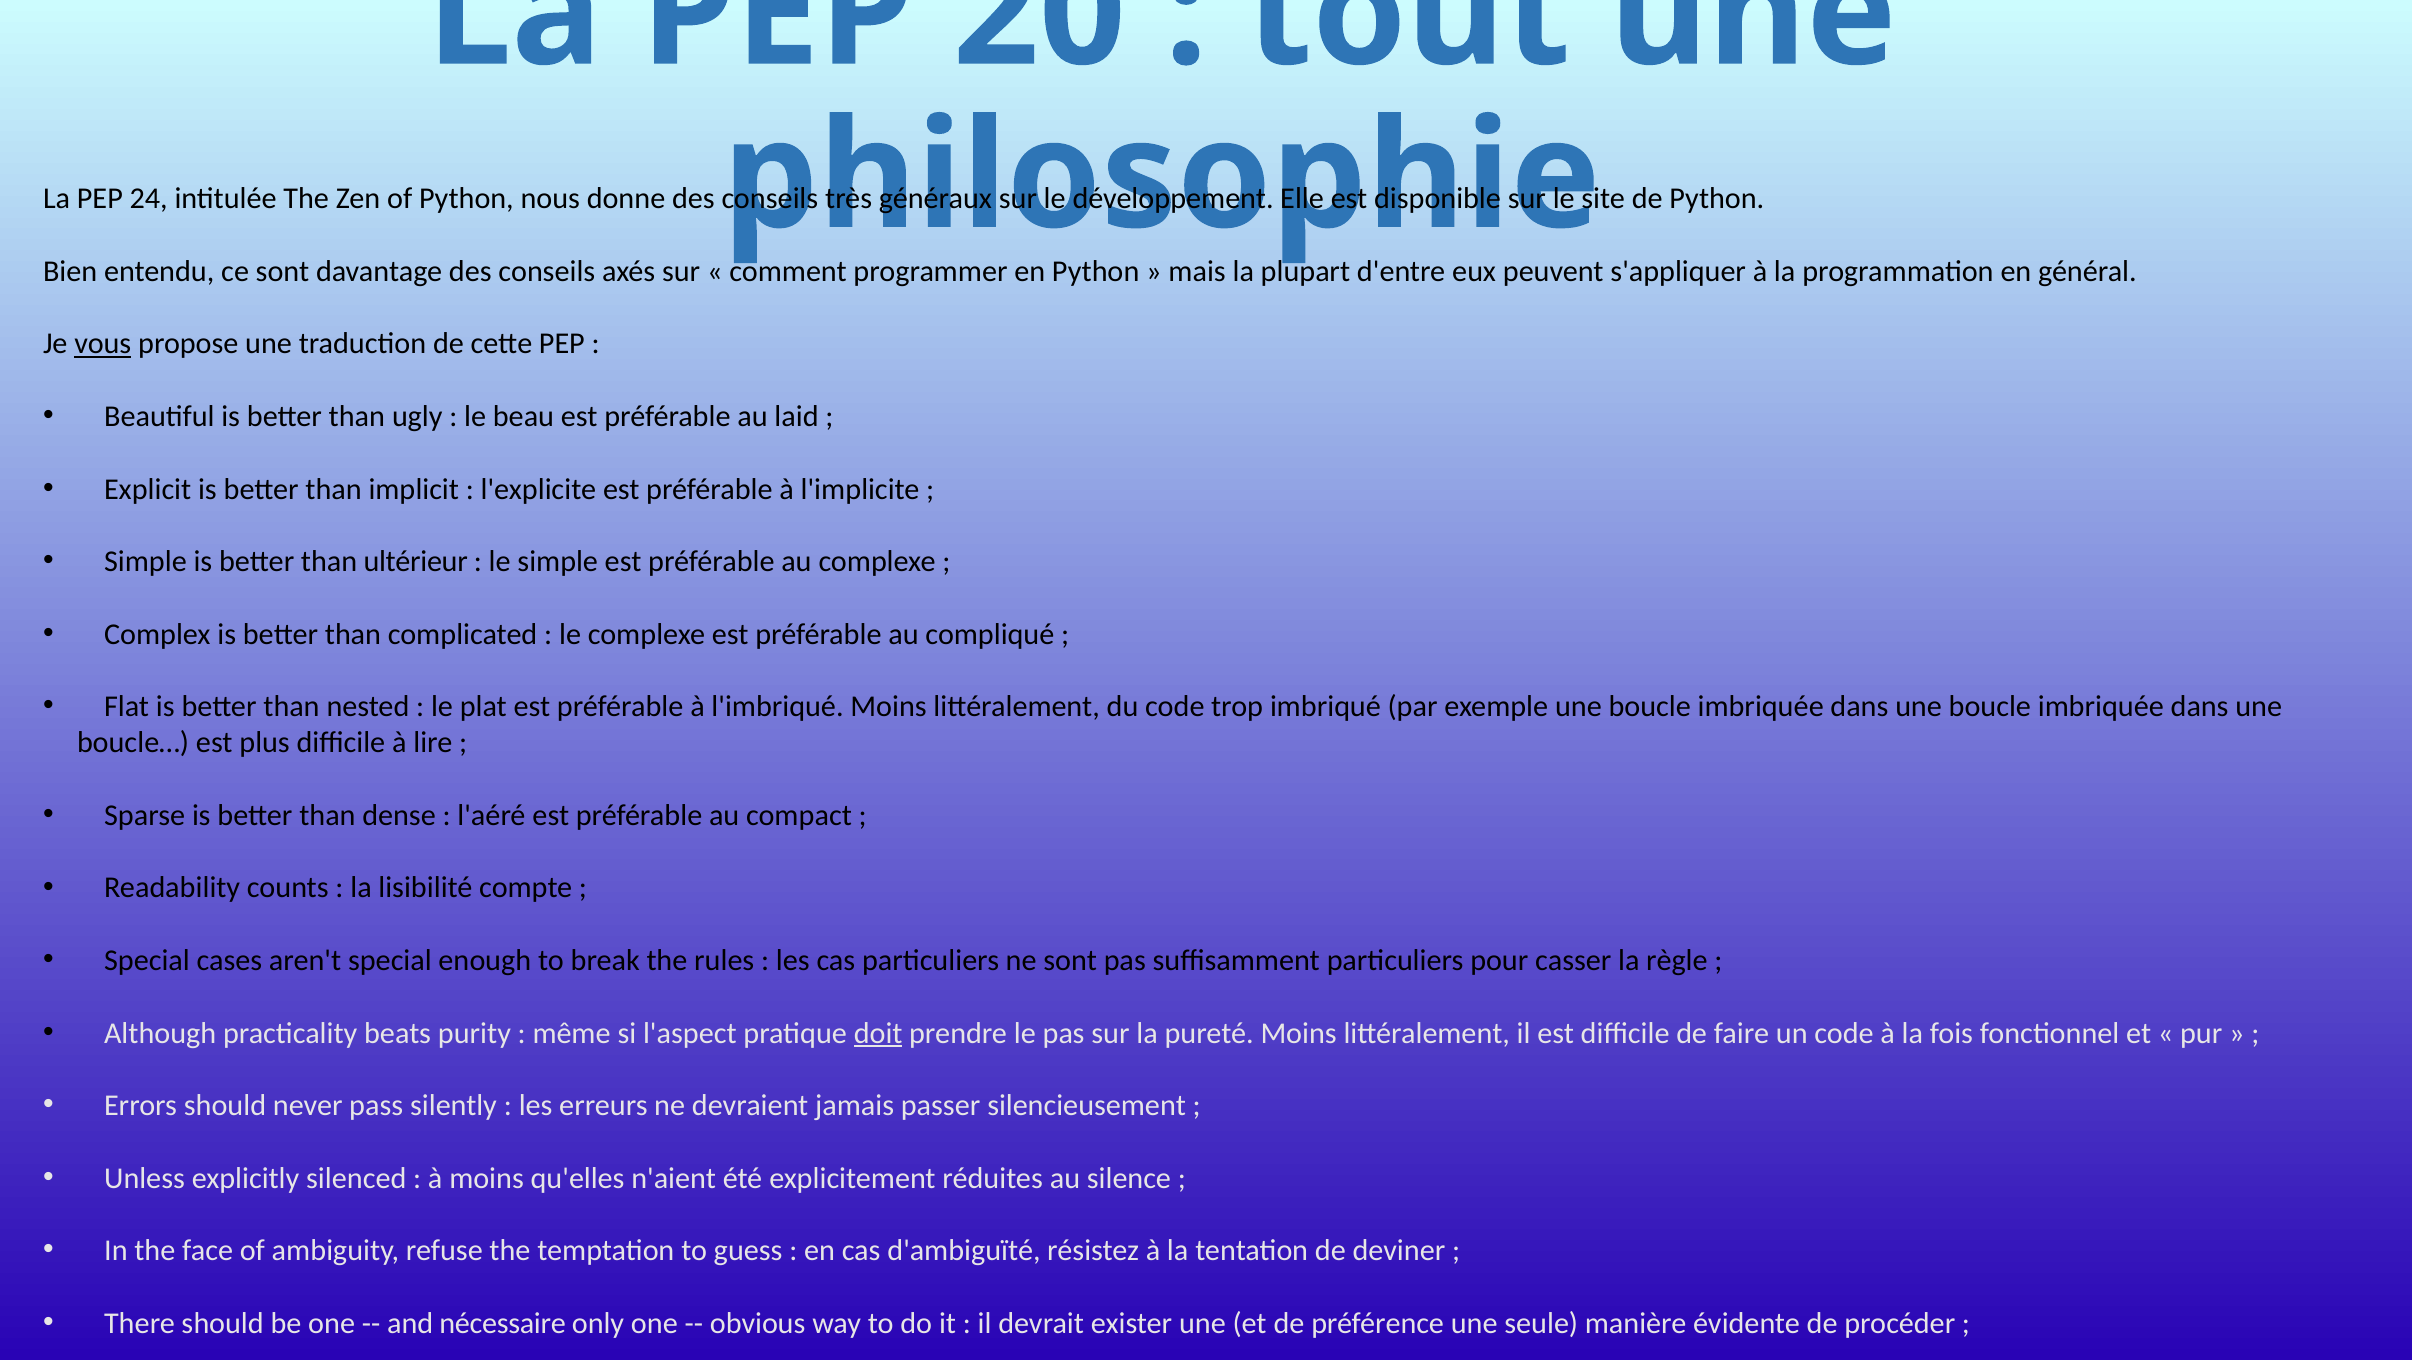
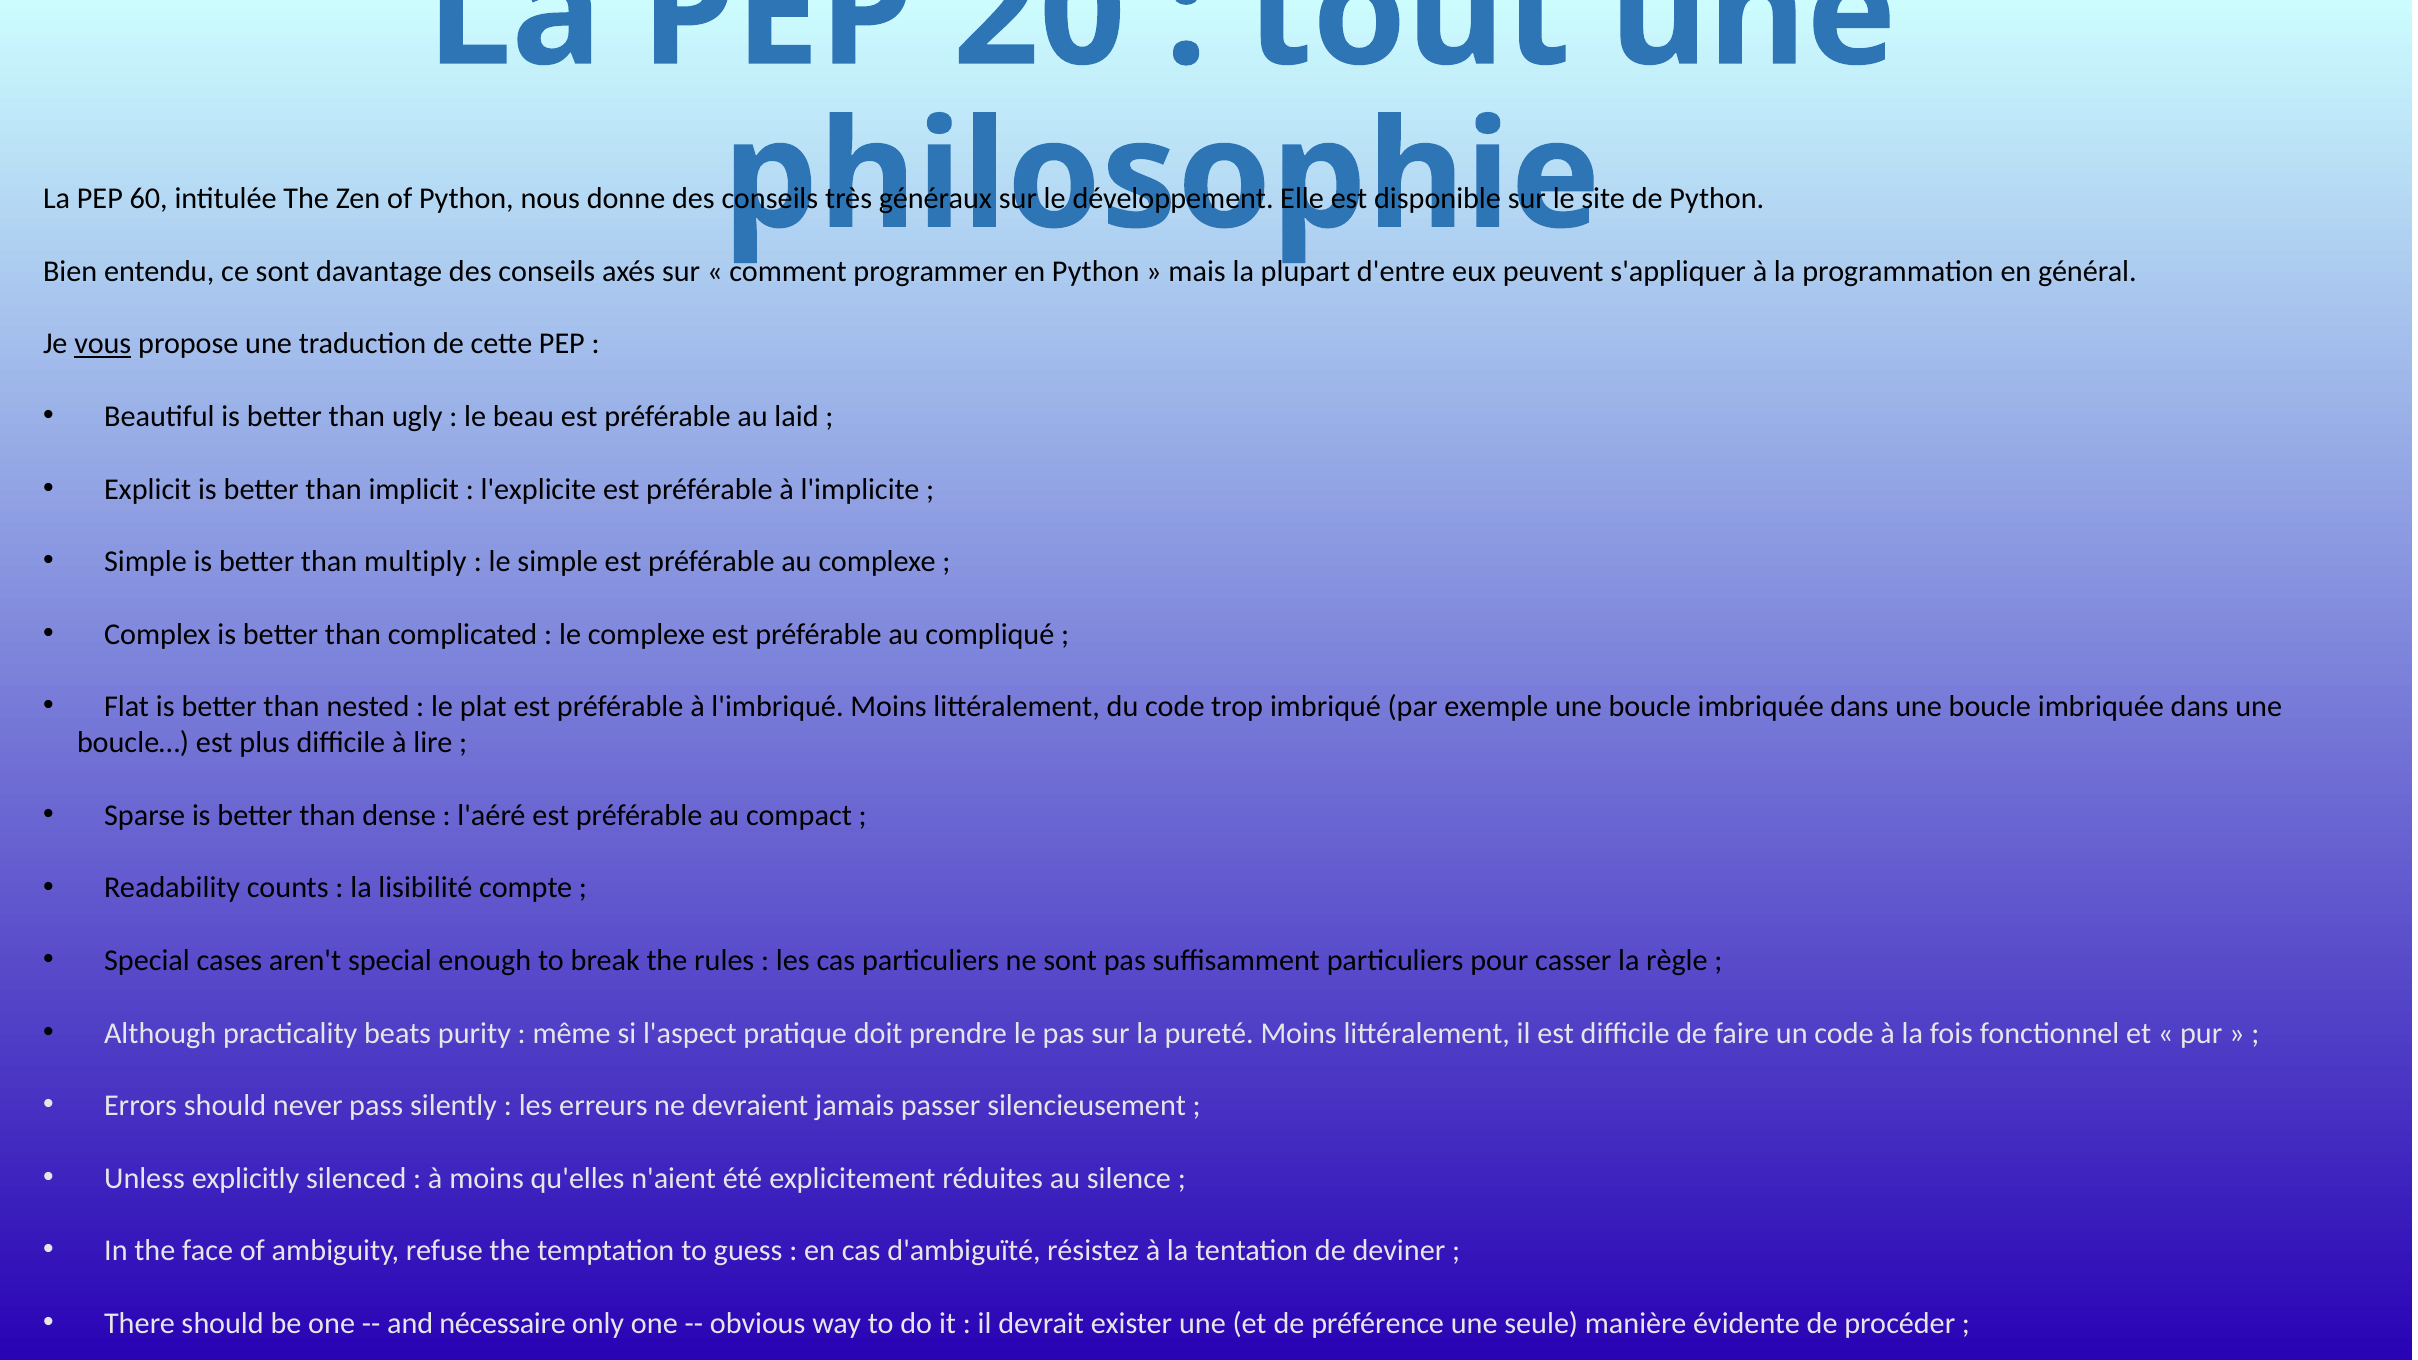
24: 24 -> 60
ultérieur: ultérieur -> multiply
doit underline: present -> none
